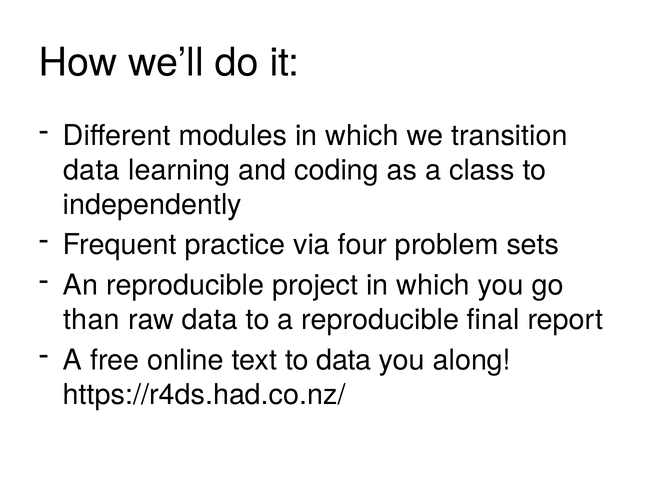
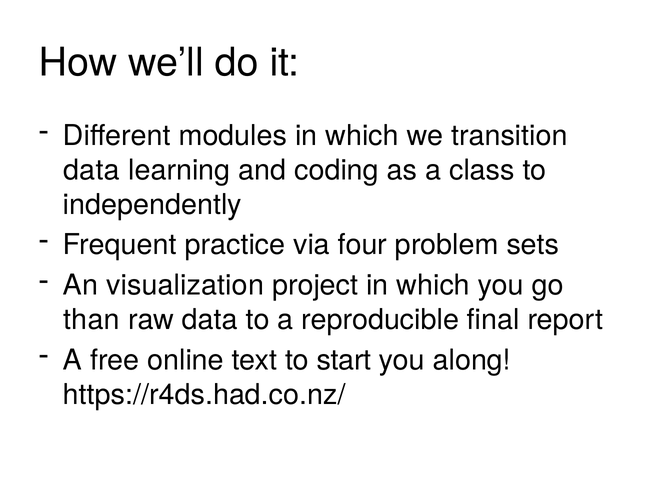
An reproducible: reproducible -> visualization
to data: data -> start
